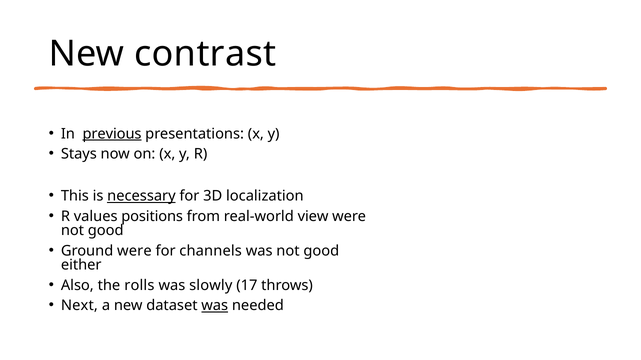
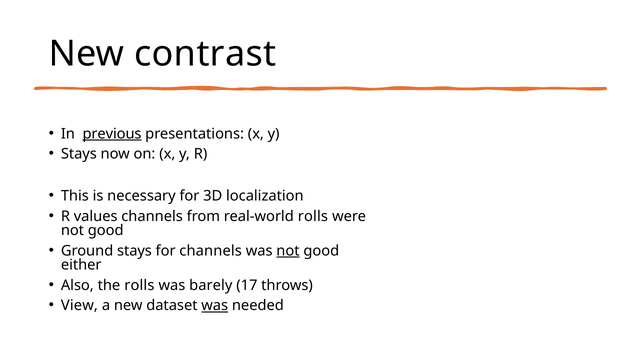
necessary underline: present -> none
values positions: positions -> channels
real-world view: view -> rolls
Ground were: were -> stays
not at (288, 251) underline: none -> present
slowly: slowly -> barely
Next: Next -> View
